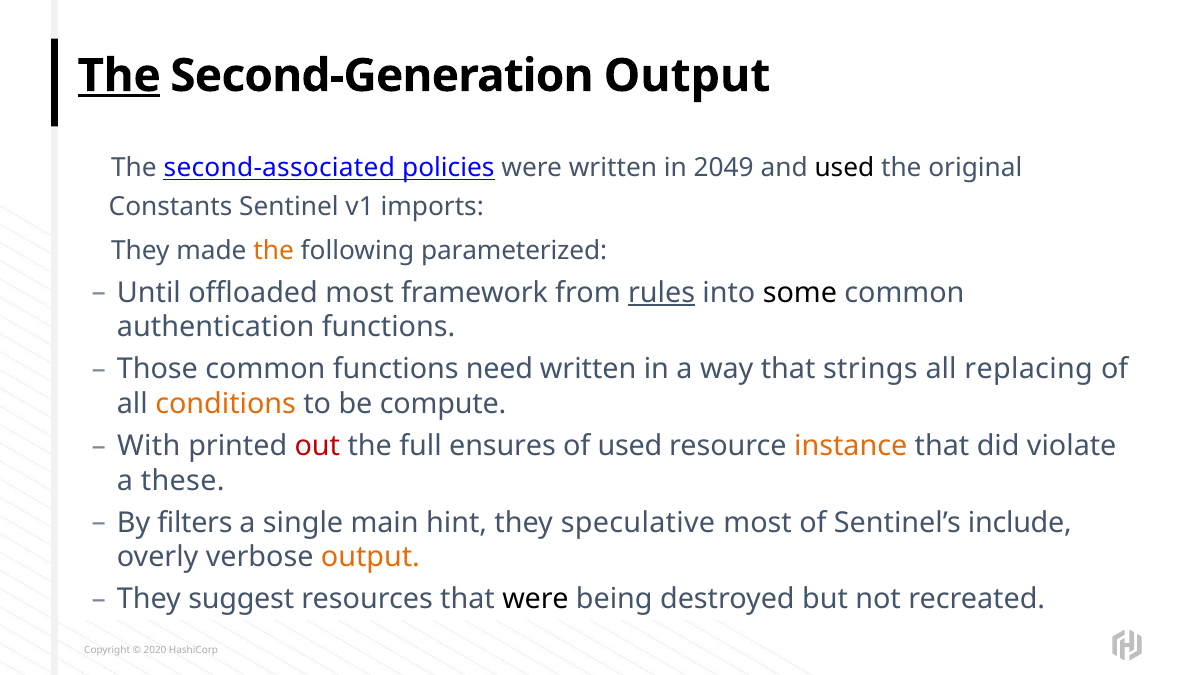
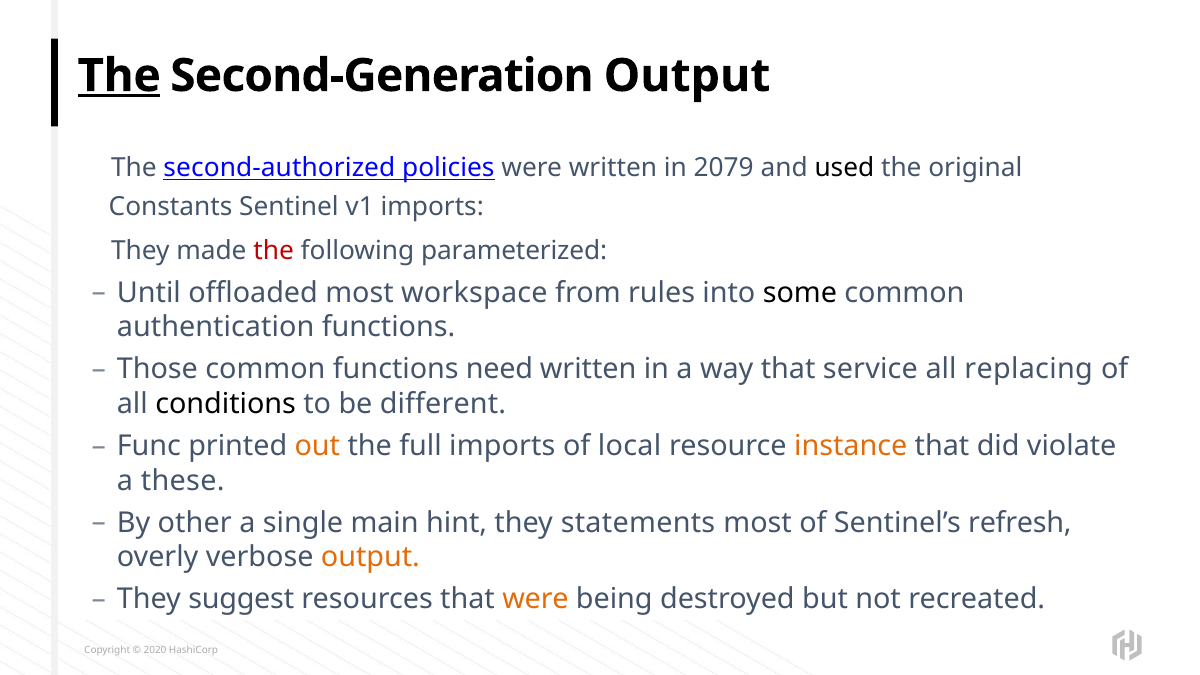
second-associated: second-associated -> second-authorized
2049: 2049 -> 2079
the at (274, 250) colour: orange -> red
framework: framework -> workspace
rules underline: present -> none
strings: strings -> service
conditions colour: orange -> black
compute: compute -> different
With: With -> Func
out colour: red -> orange
full ensures: ensures -> imports
of used: used -> local
filters: filters -> other
speculative: speculative -> statements
include: include -> refresh
were at (535, 599) colour: black -> orange
